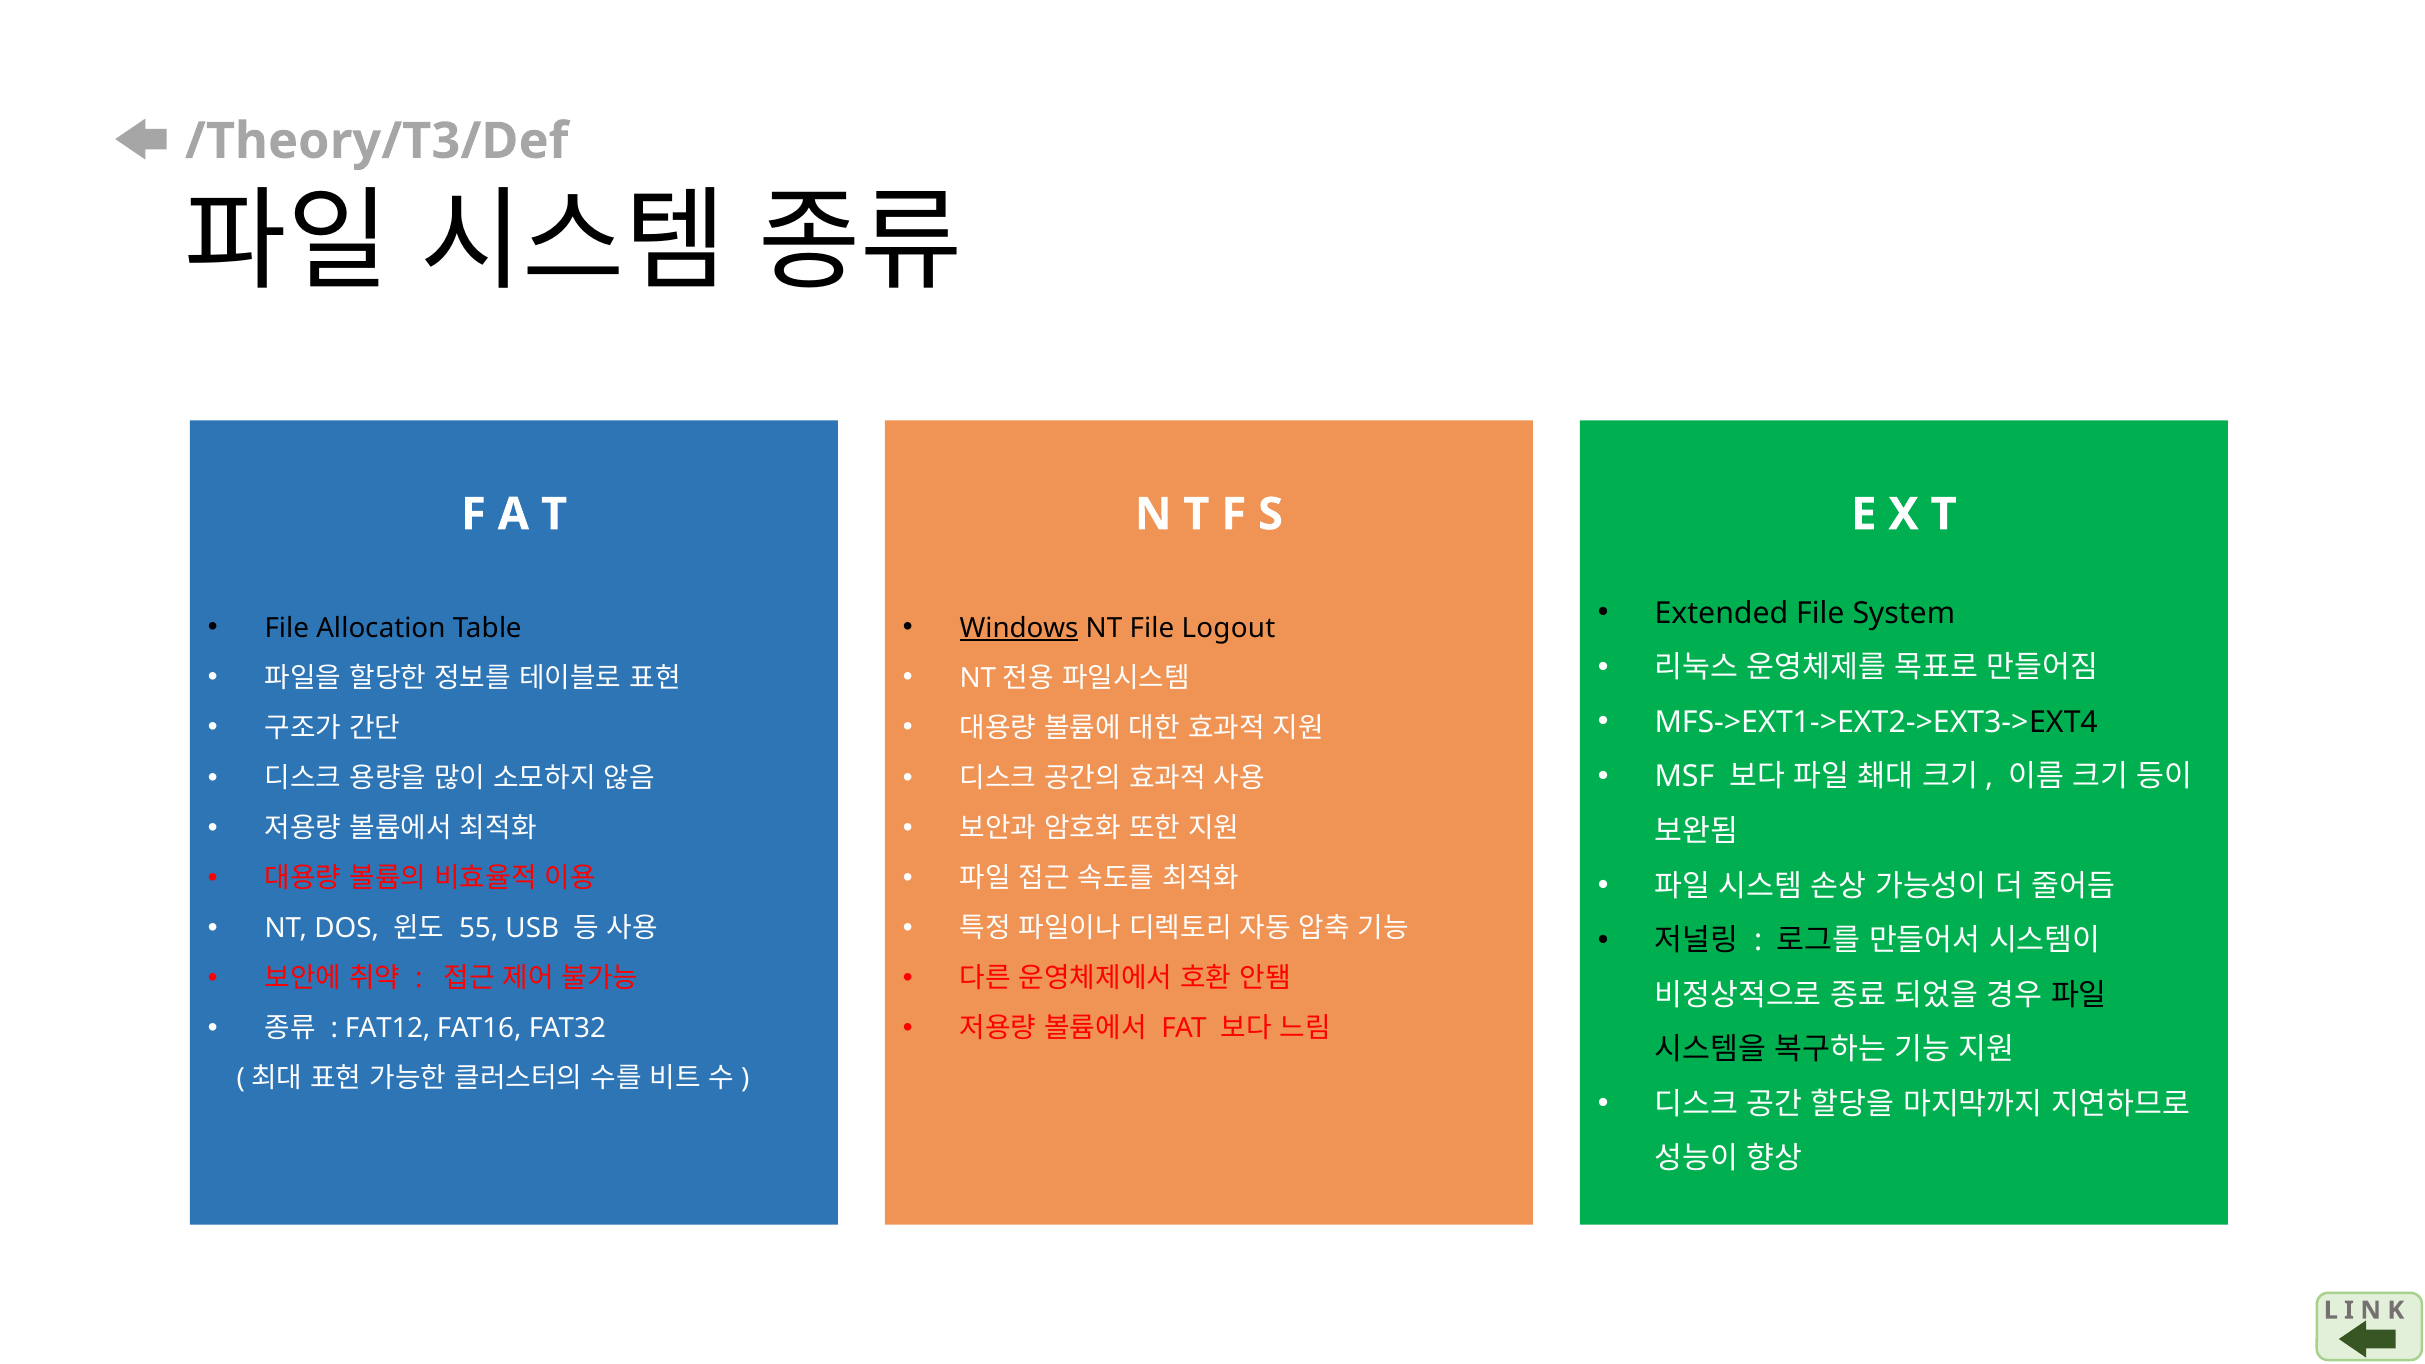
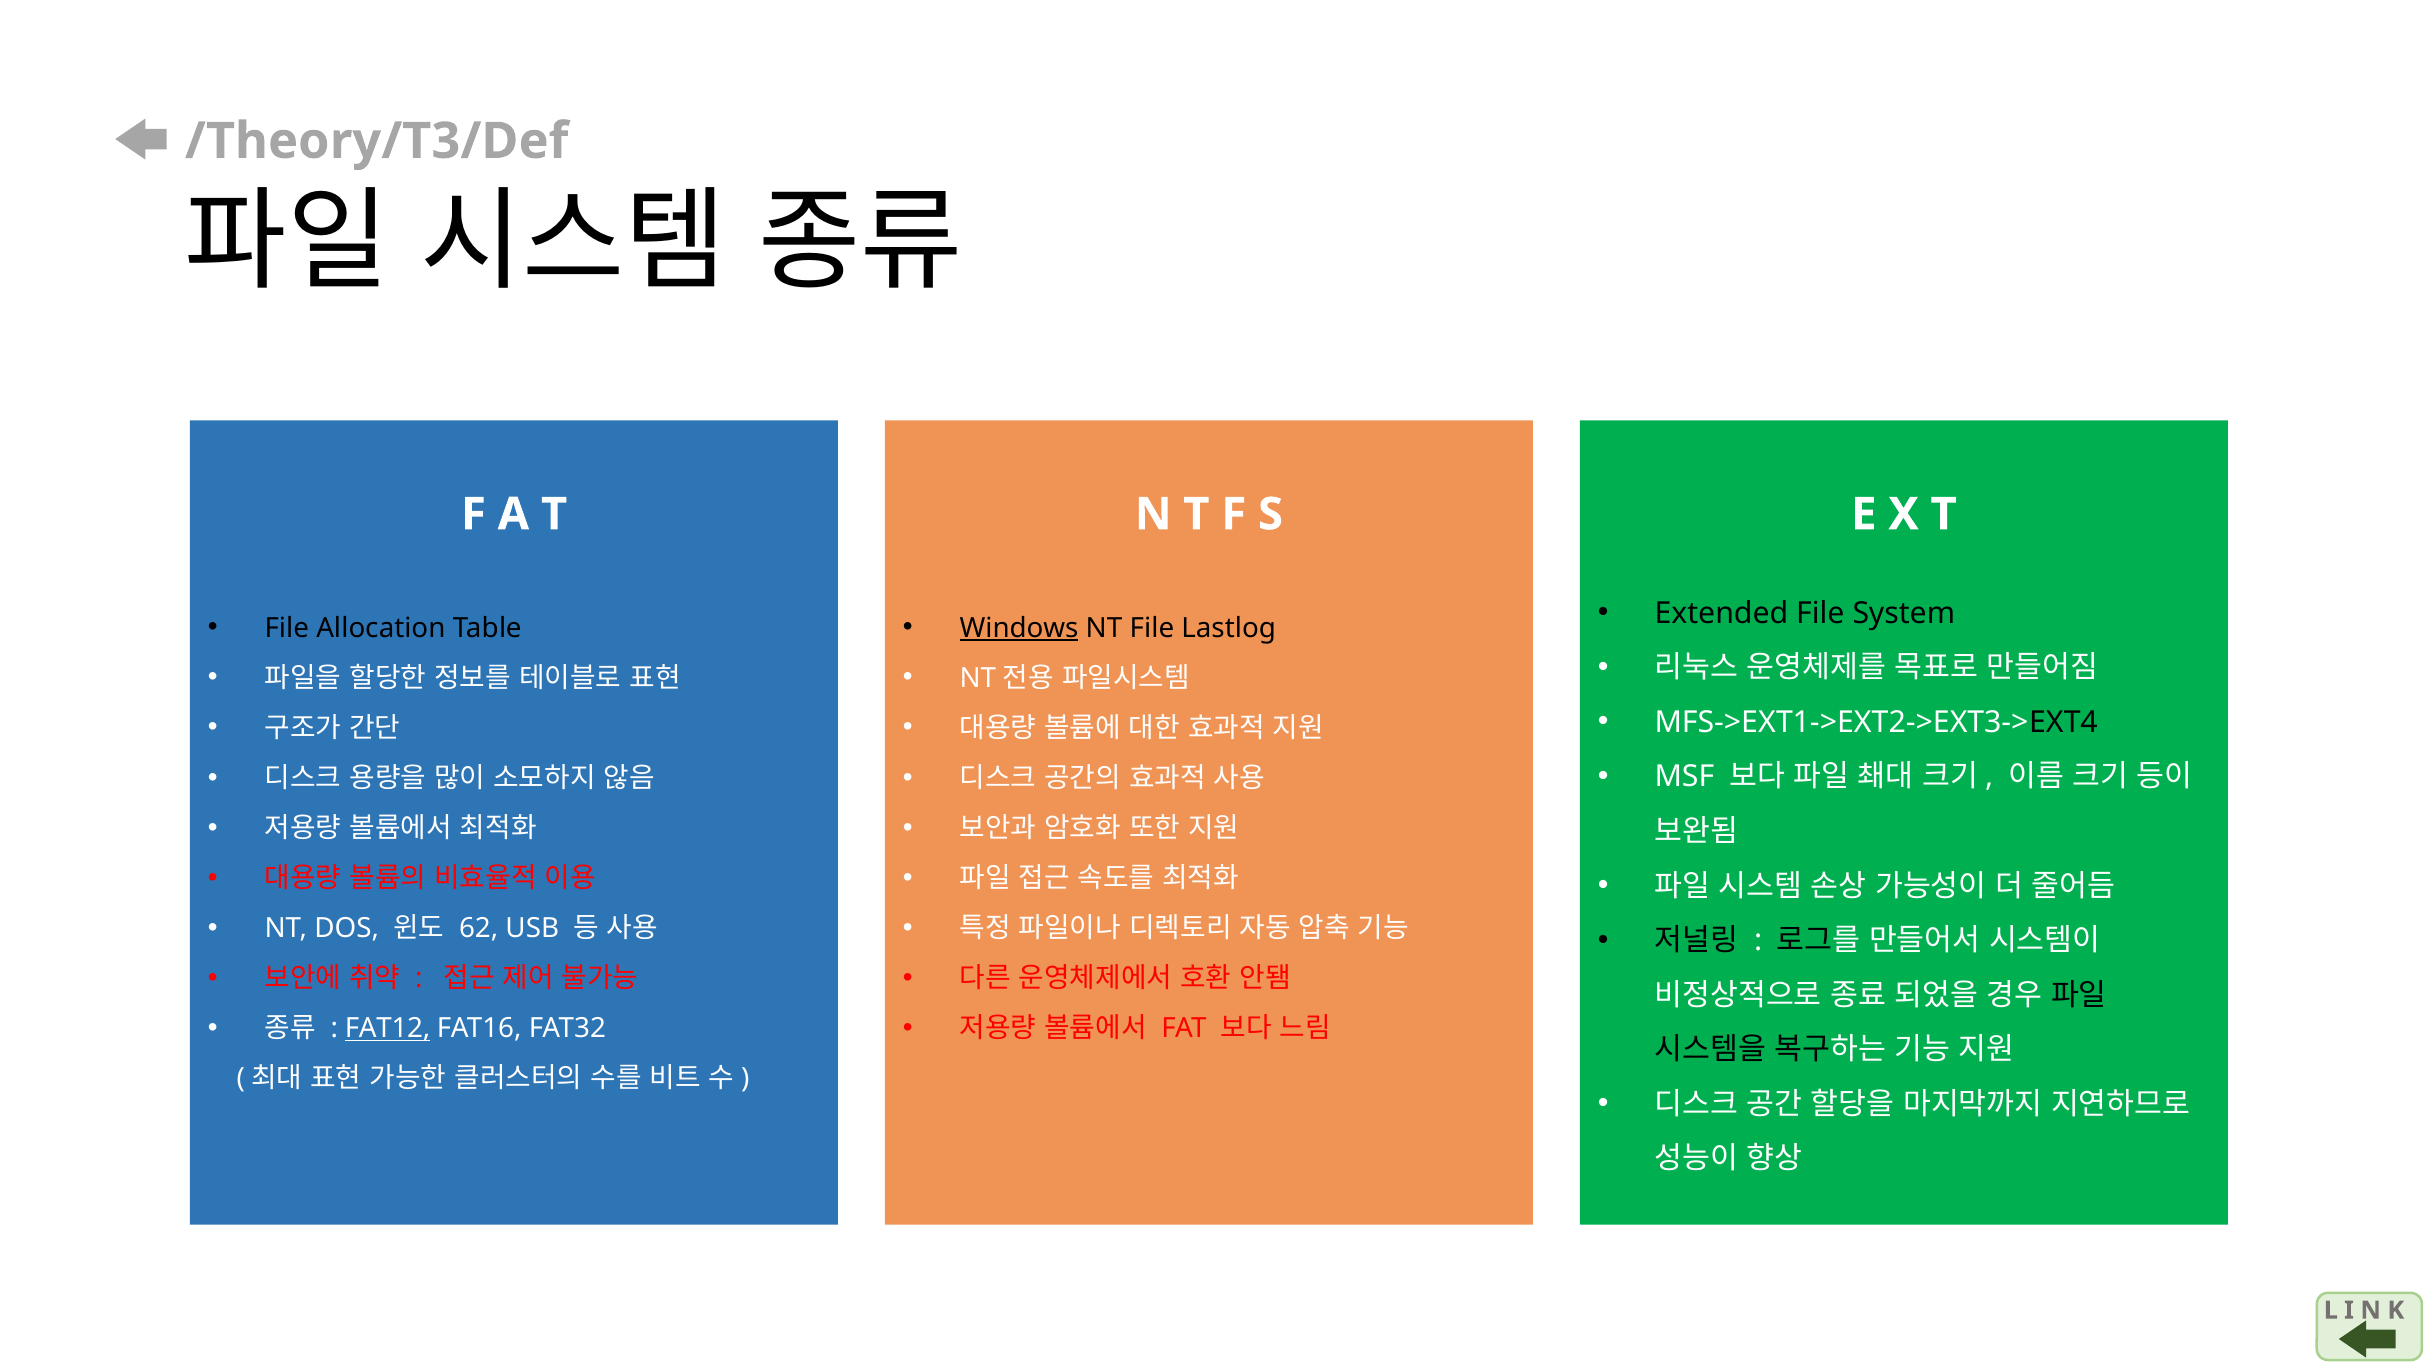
Logout: Logout -> Lastlog
55: 55 -> 62
FAT12 underline: none -> present
